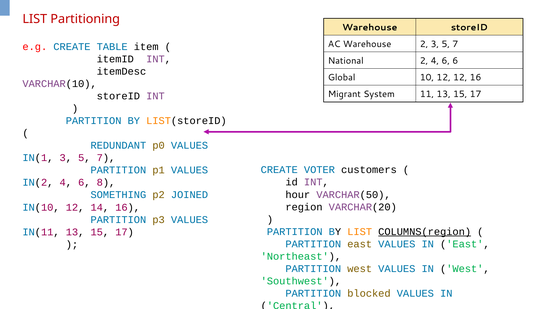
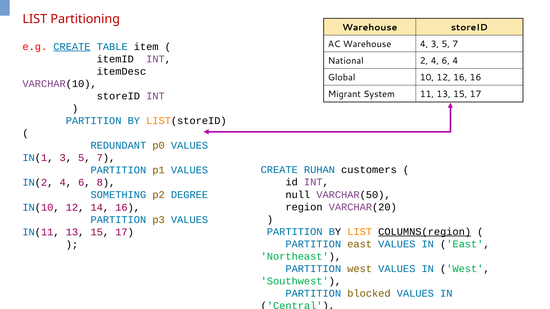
Warehouse 2: 2 -> 4
CREATE at (72, 47) underline: none -> present
6 6: 6 -> 4
12 12: 12 -> 16
VOTER: VOTER -> RUHAN
hour: hour -> null
JOINED: JOINED -> DEGREE
